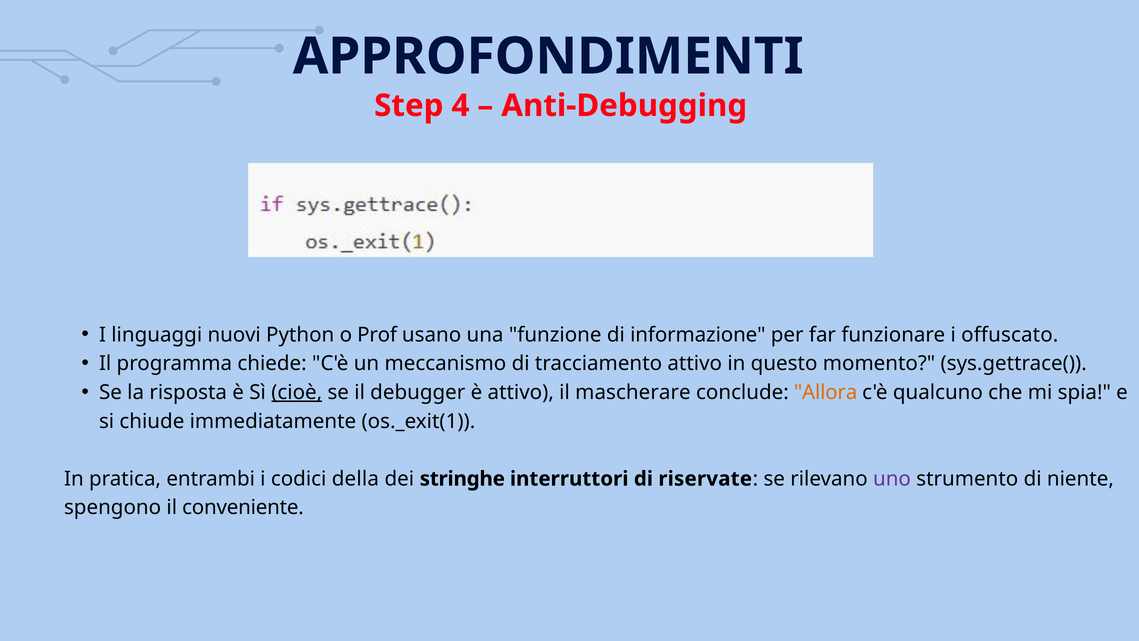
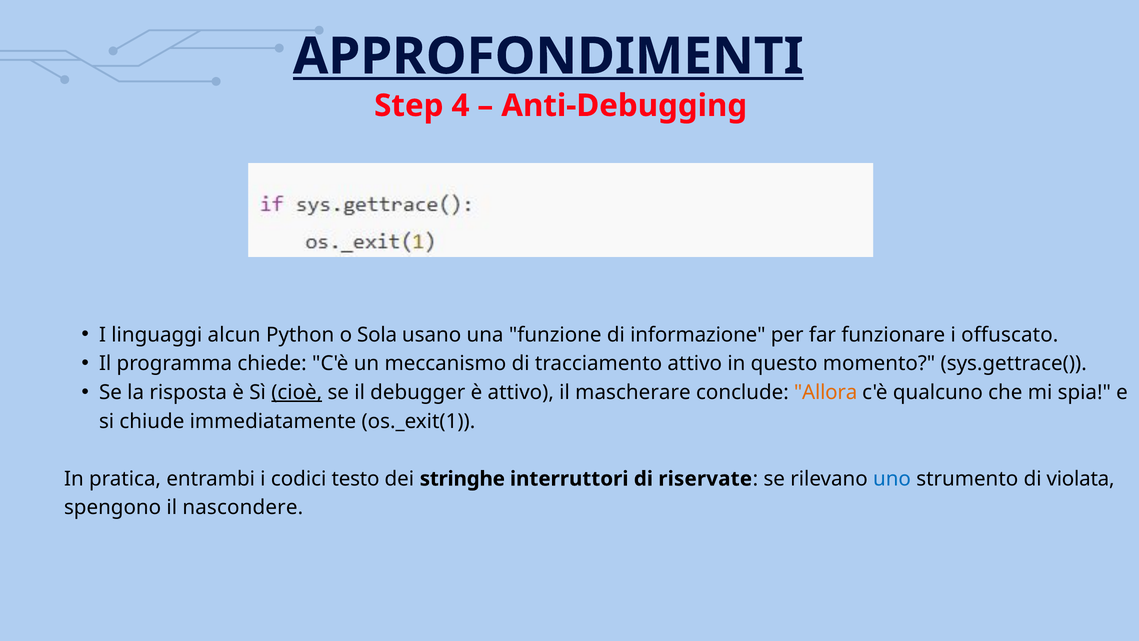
APPROFONDIMENTI underline: none -> present
nuovi: nuovi -> alcun
Prof: Prof -> Sola
della: della -> testo
uno colour: purple -> blue
niente: niente -> violata
conveniente: conveniente -> nascondere
